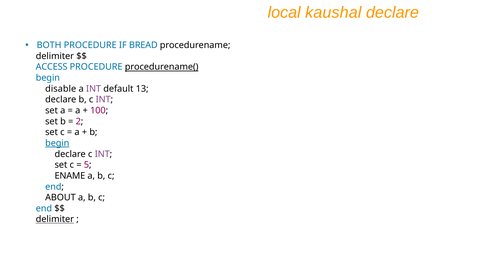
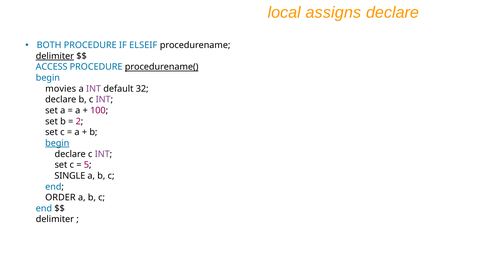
kaushal: kaushal -> assigns
BREAD: BREAD -> ELSEIF
delimiter at (55, 56) underline: none -> present
disable: disable -> movies
13: 13 -> 32
ENAME: ENAME -> SINGLE
ABOUT: ABOUT -> ORDER
delimiter at (55, 219) underline: present -> none
